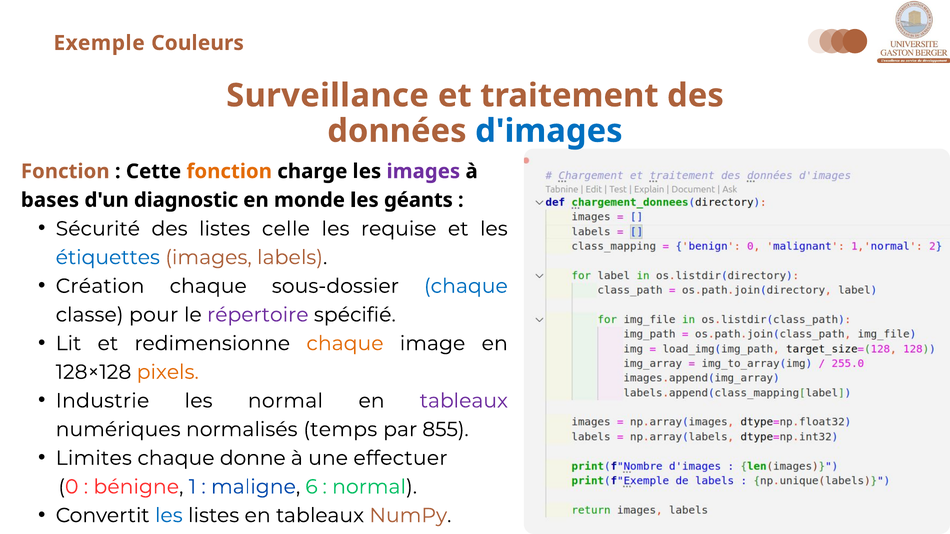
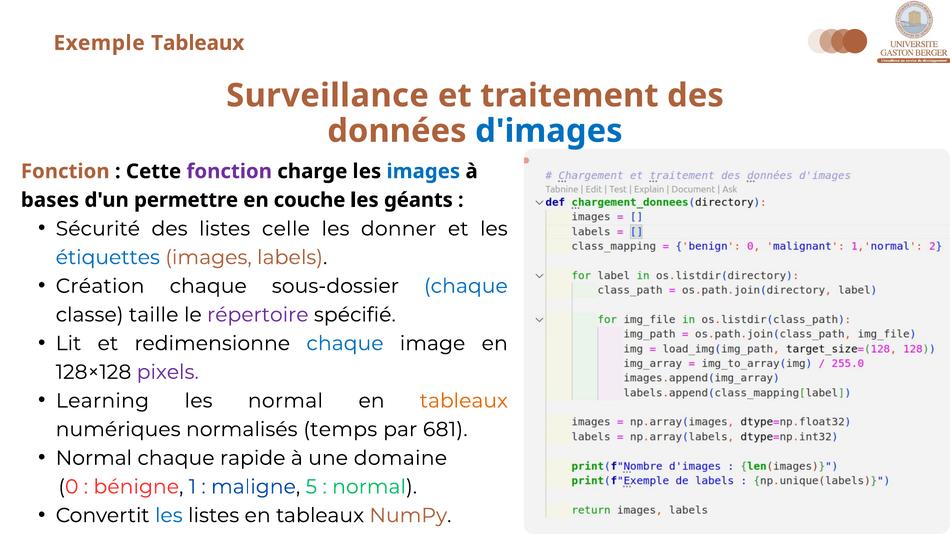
Exemple Couleurs: Couleurs -> Tableaux
fonction at (229, 172) colour: orange -> purple
images at (423, 172) colour: purple -> blue
diagnostic: diagnostic -> permettre
monde: monde -> couche
requise: requise -> donner
pour: pour -> taille
chaque at (345, 344) colour: orange -> blue
pixels colour: orange -> purple
Industrie: Industrie -> Learning
tableaux at (464, 401) colour: purple -> orange
855: 855 -> 681
Limites at (94, 458): Limites -> Normal
donne: donne -> rapide
effectuer: effectuer -> domaine
6: 6 -> 5
